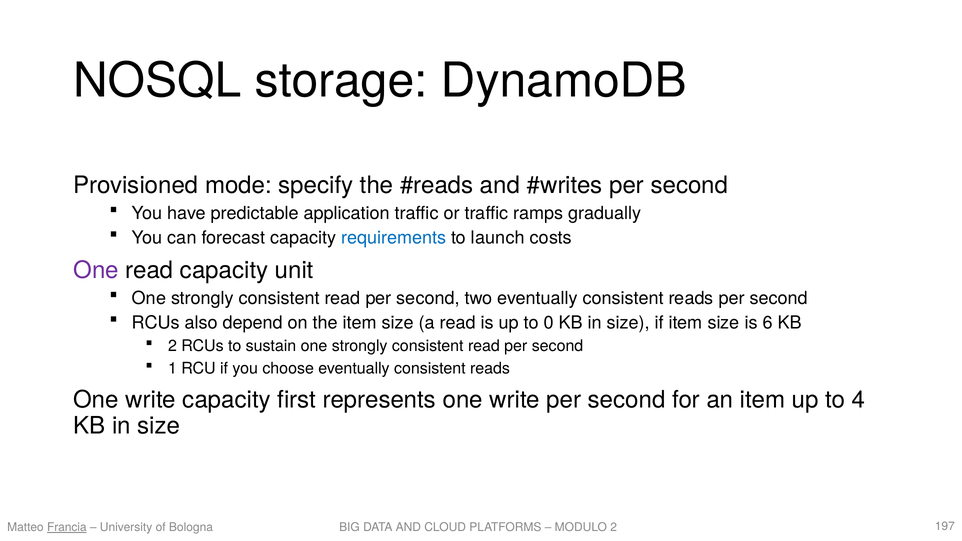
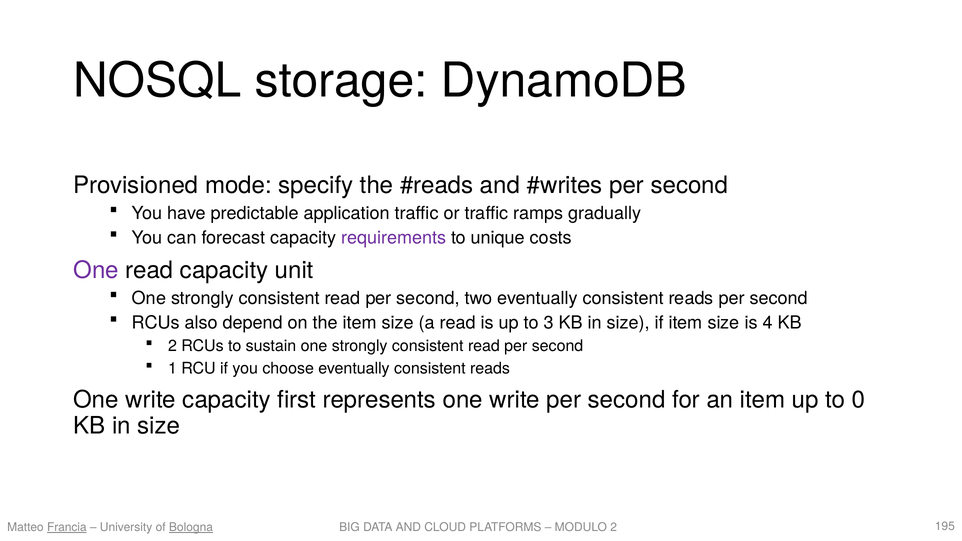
requirements colour: blue -> purple
launch: launch -> unique
0: 0 -> 3
6: 6 -> 4
4: 4 -> 0
Bologna underline: none -> present
197: 197 -> 195
